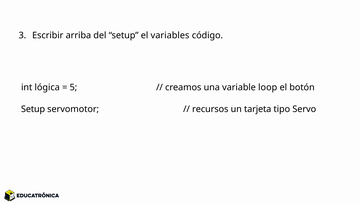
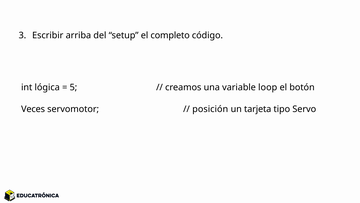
variables: variables -> completo
Setup at (33, 109): Setup -> Veces
recursos: recursos -> posición
